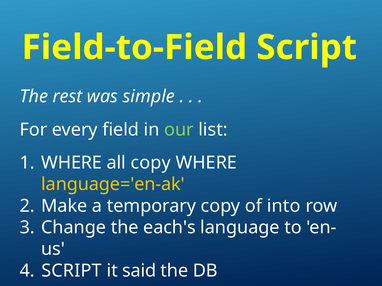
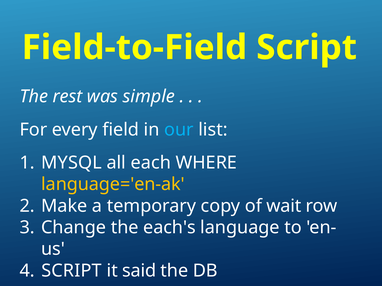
our colour: light green -> light blue
WHERE at (72, 163): WHERE -> MYSQL
all copy: copy -> each
into: into -> wait
